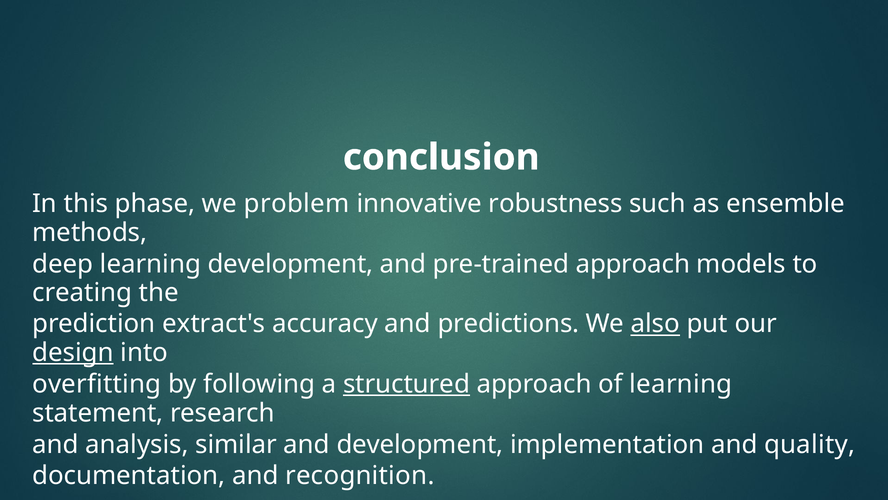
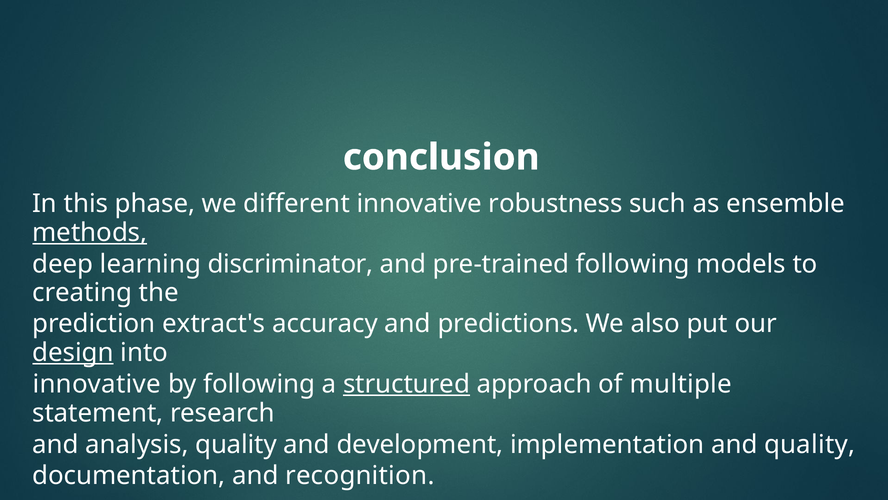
problem: problem -> different
methods underline: none -> present
learning development: development -> discriminator
pre-trained approach: approach -> following
also underline: present -> none
overfitting at (97, 384): overfitting -> innovative
of learning: learning -> multiple
analysis similar: similar -> quality
